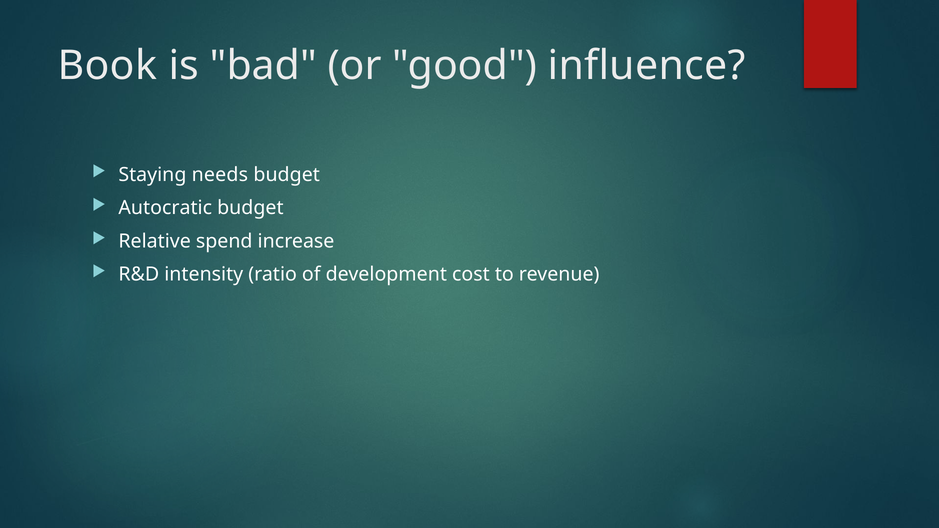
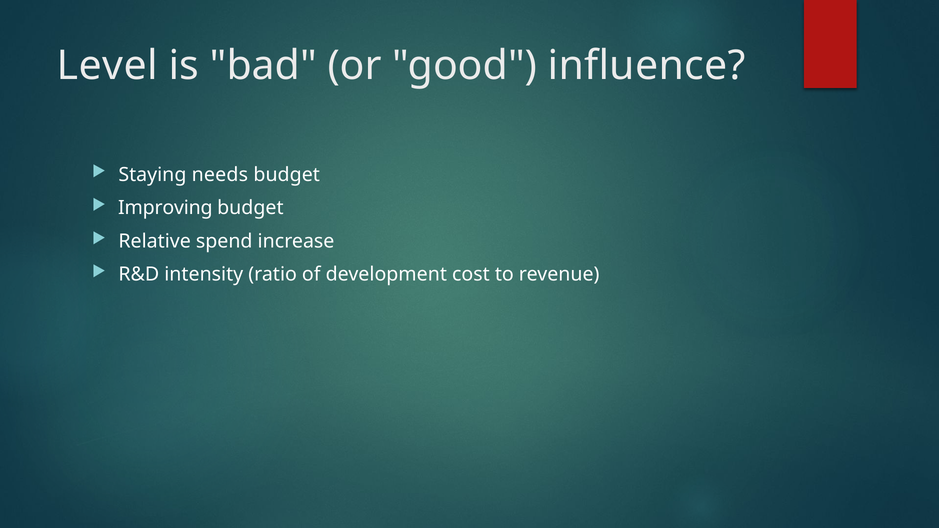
Book: Book -> Level
Autocratic: Autocratic -> Improving
